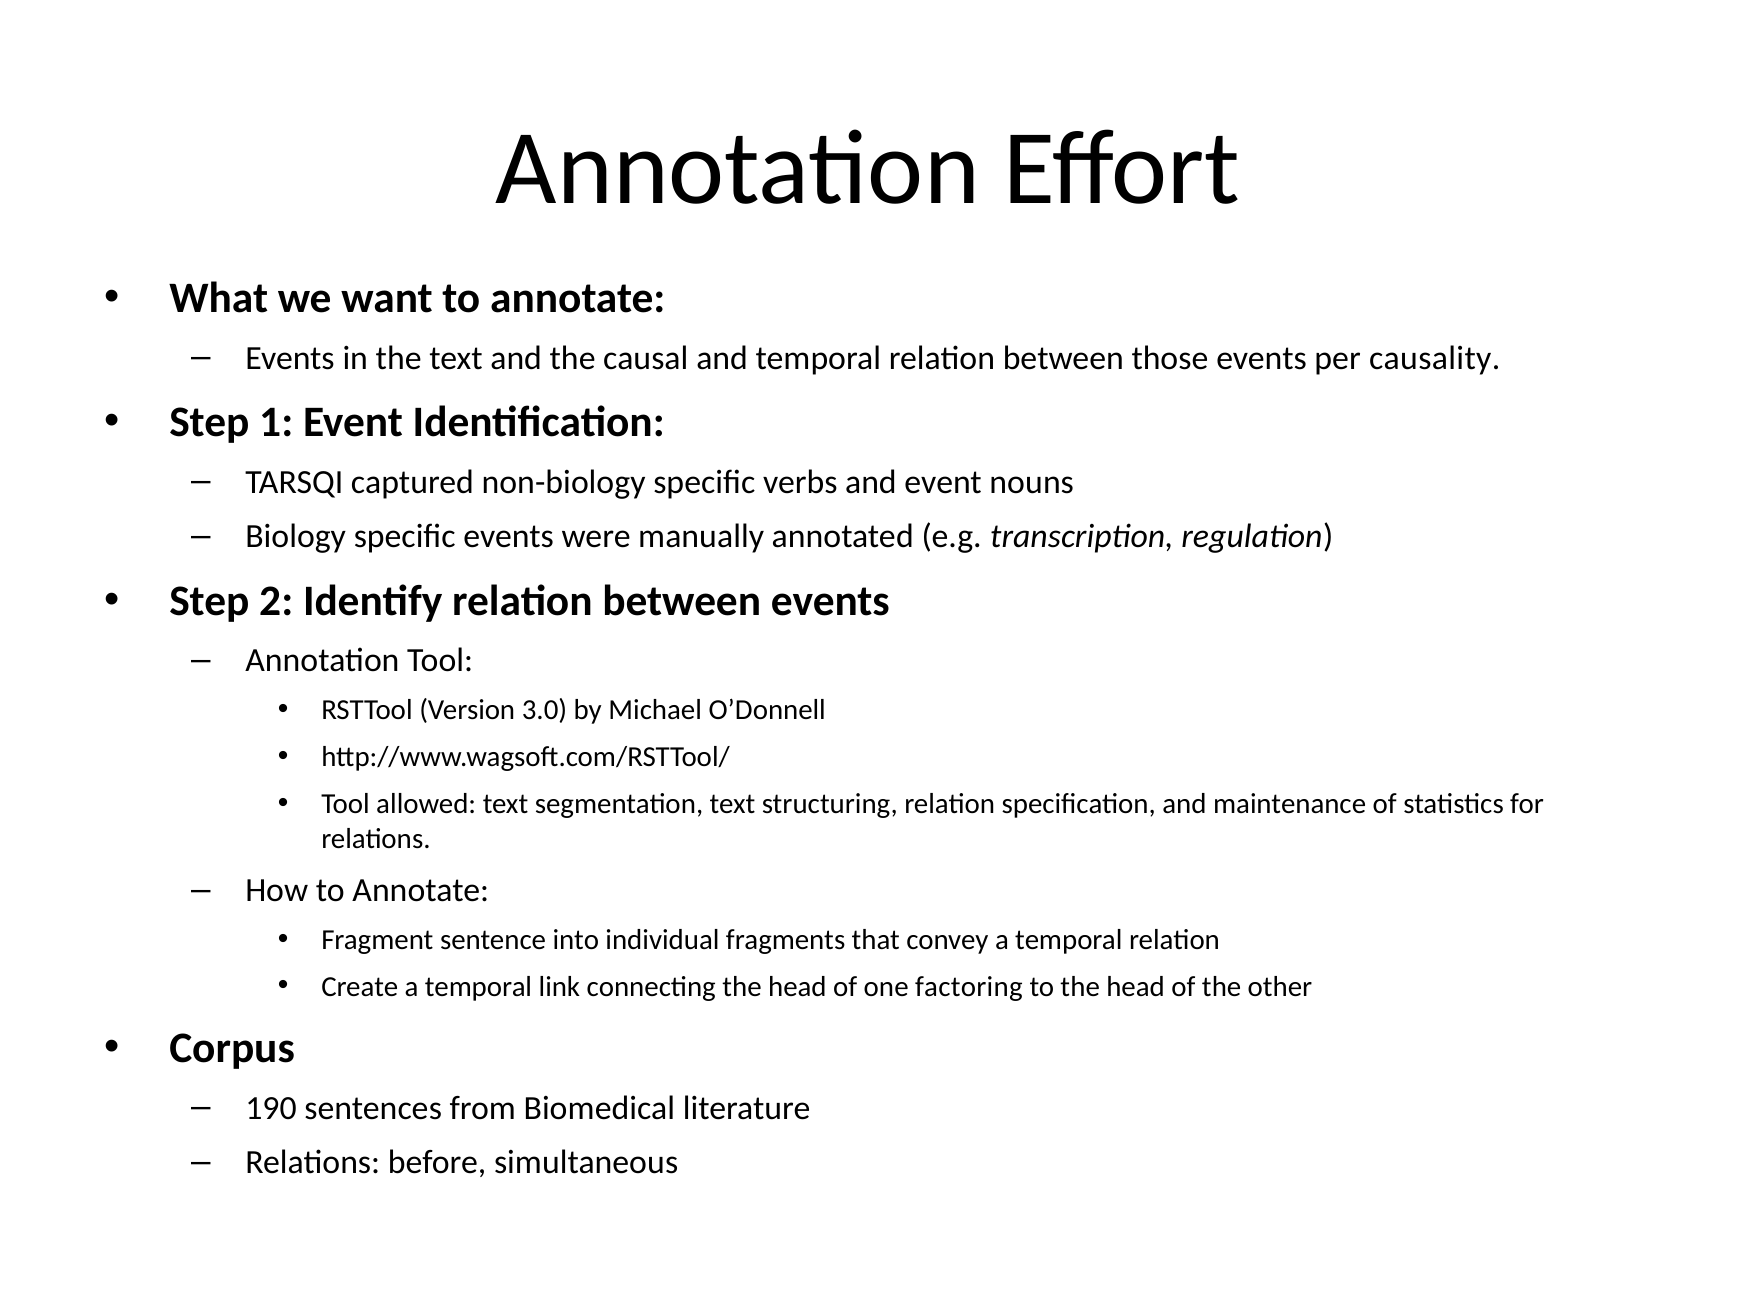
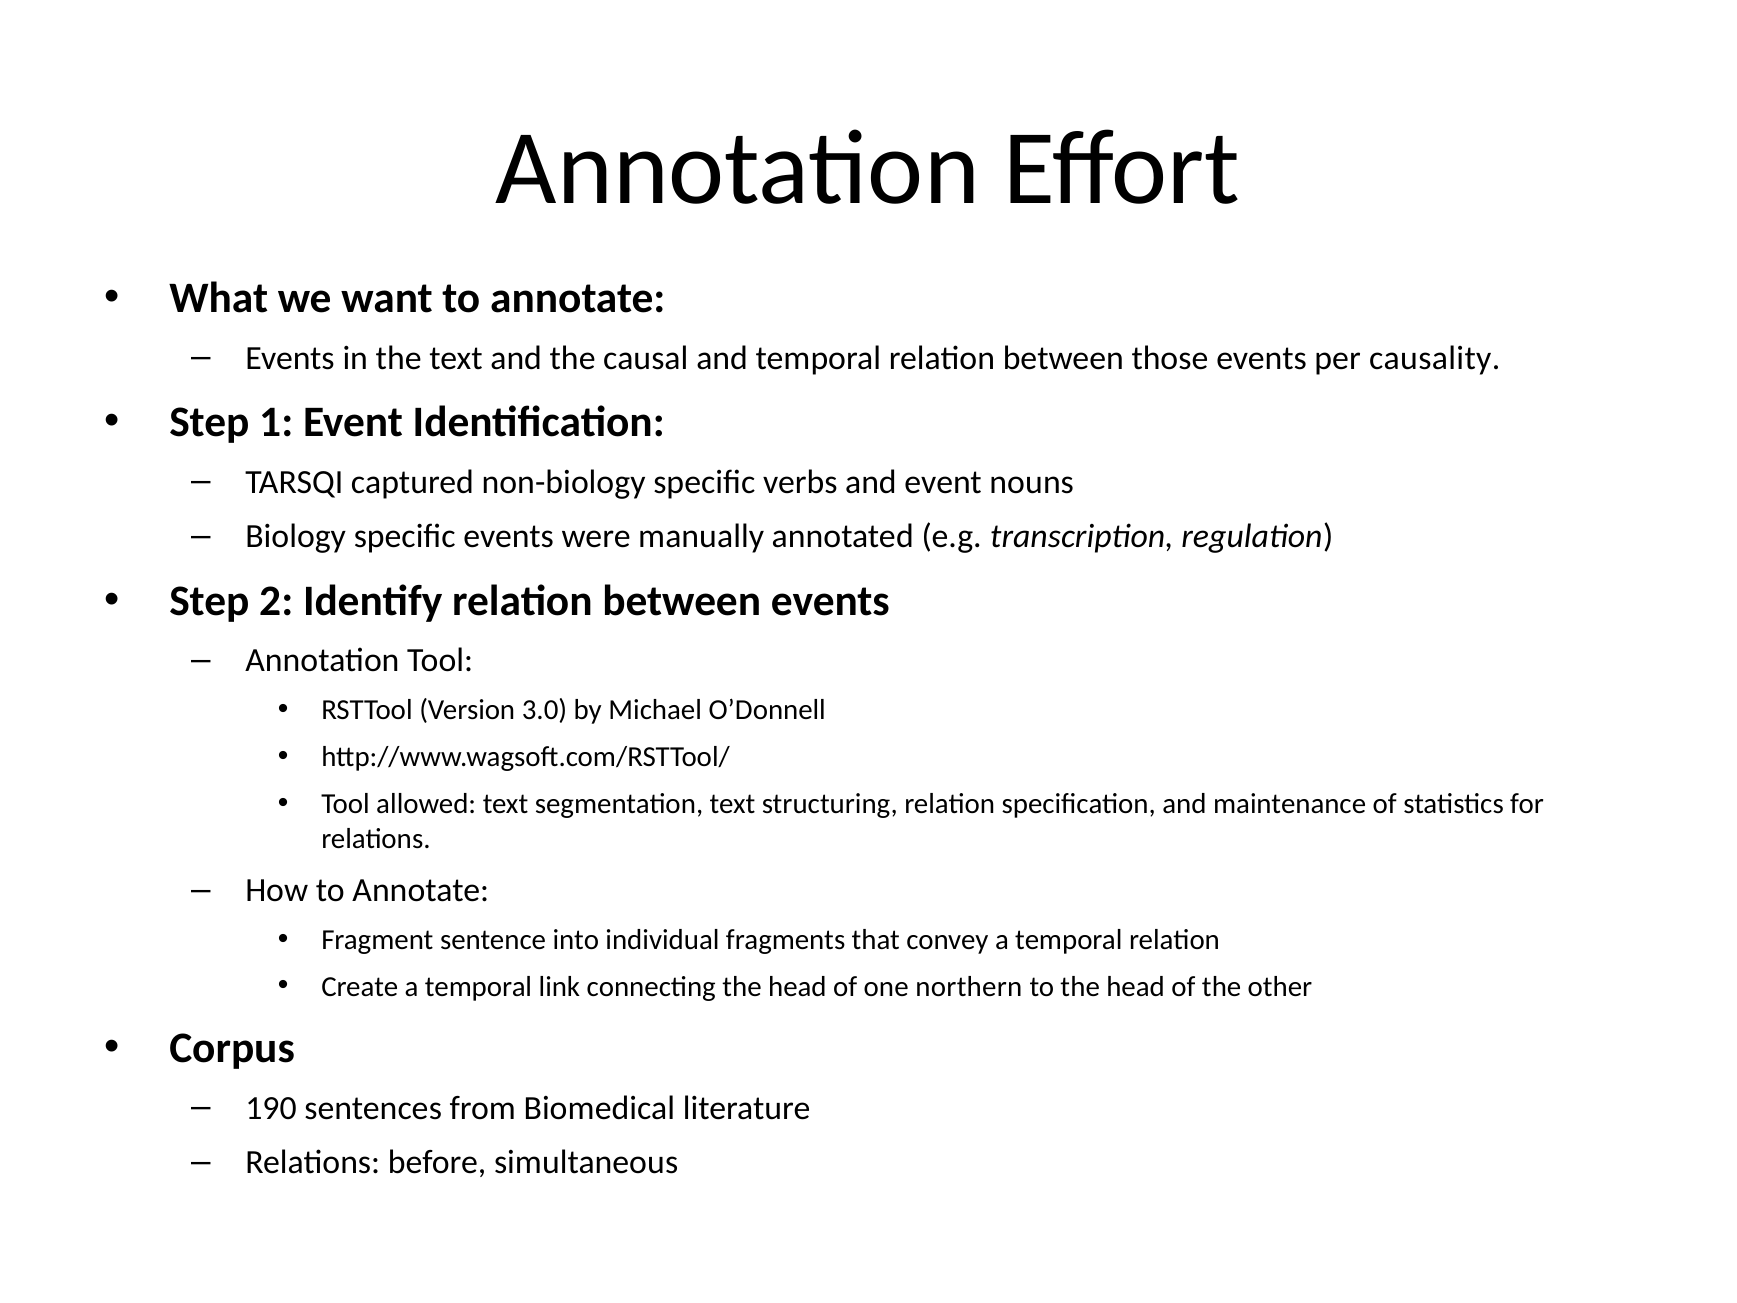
factoring: factoring -> northern
